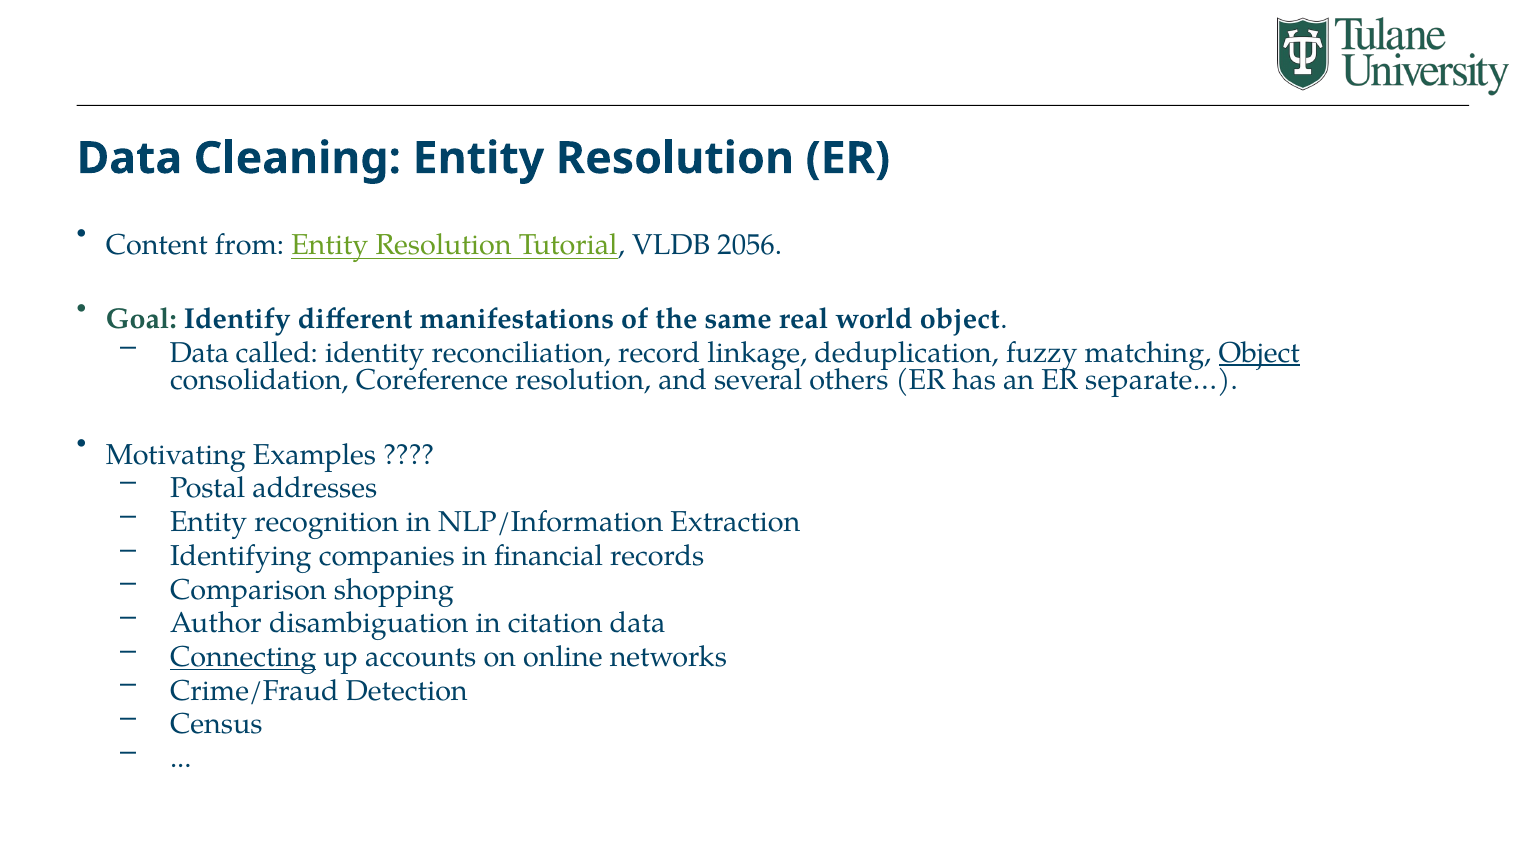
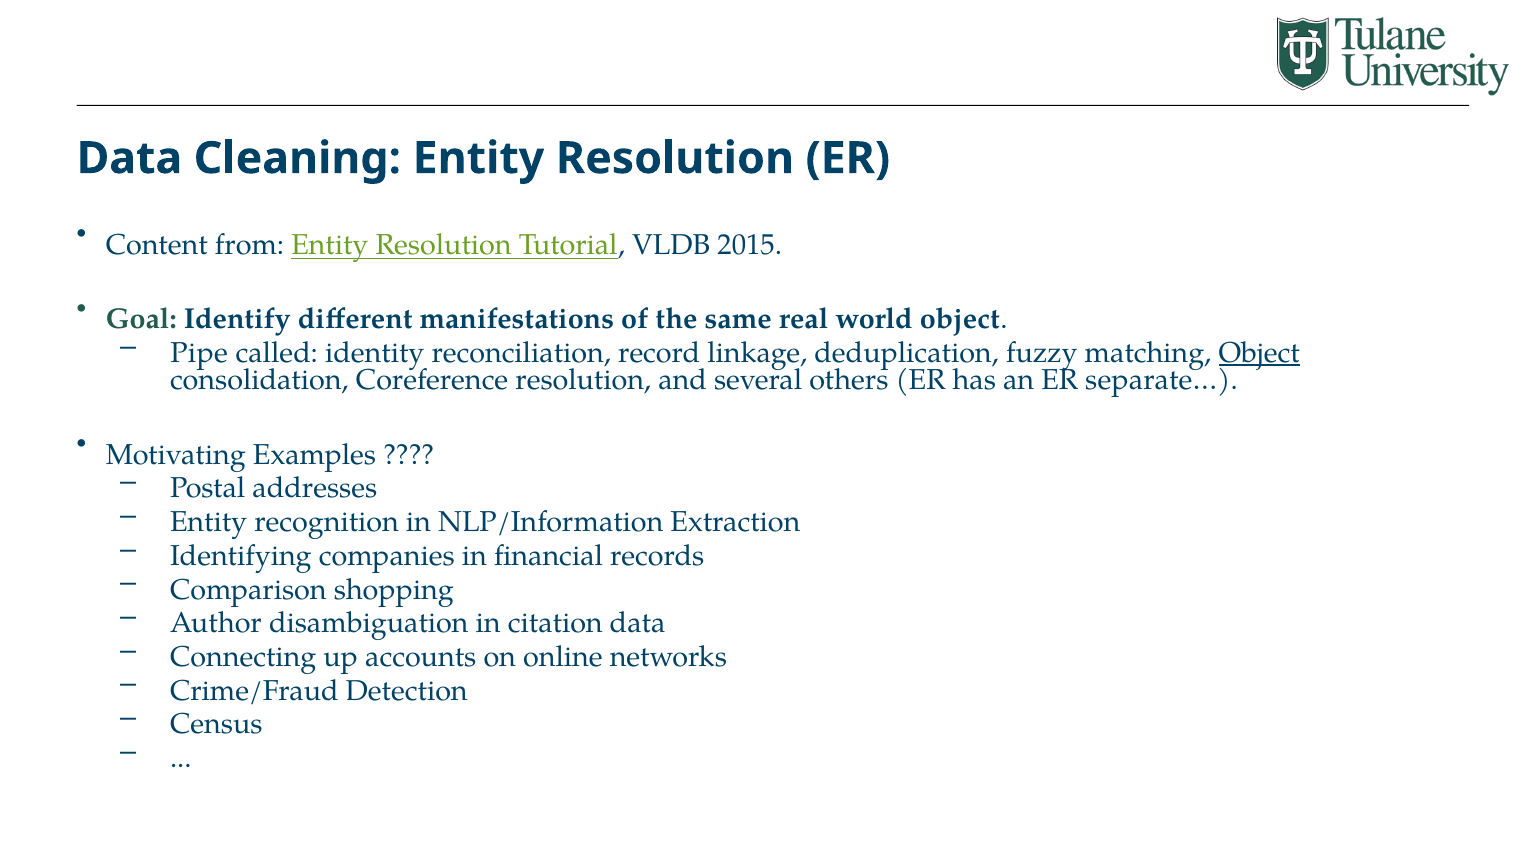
2056: 2056 -> 2015
Data at (199, 353): Data -> Pipe
Connecting underline: present -> none
